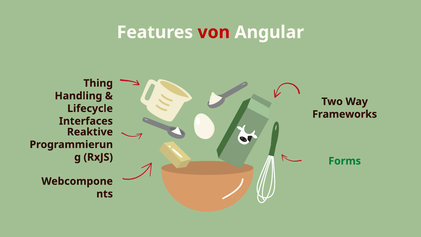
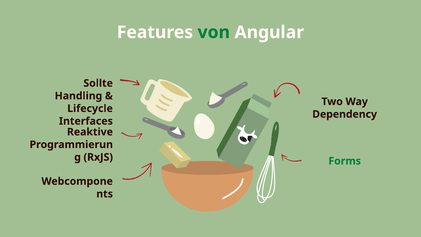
von colour: red -> green
Thing: Thing -> Sollte
Frameworks: Frameworks -> Dependency
